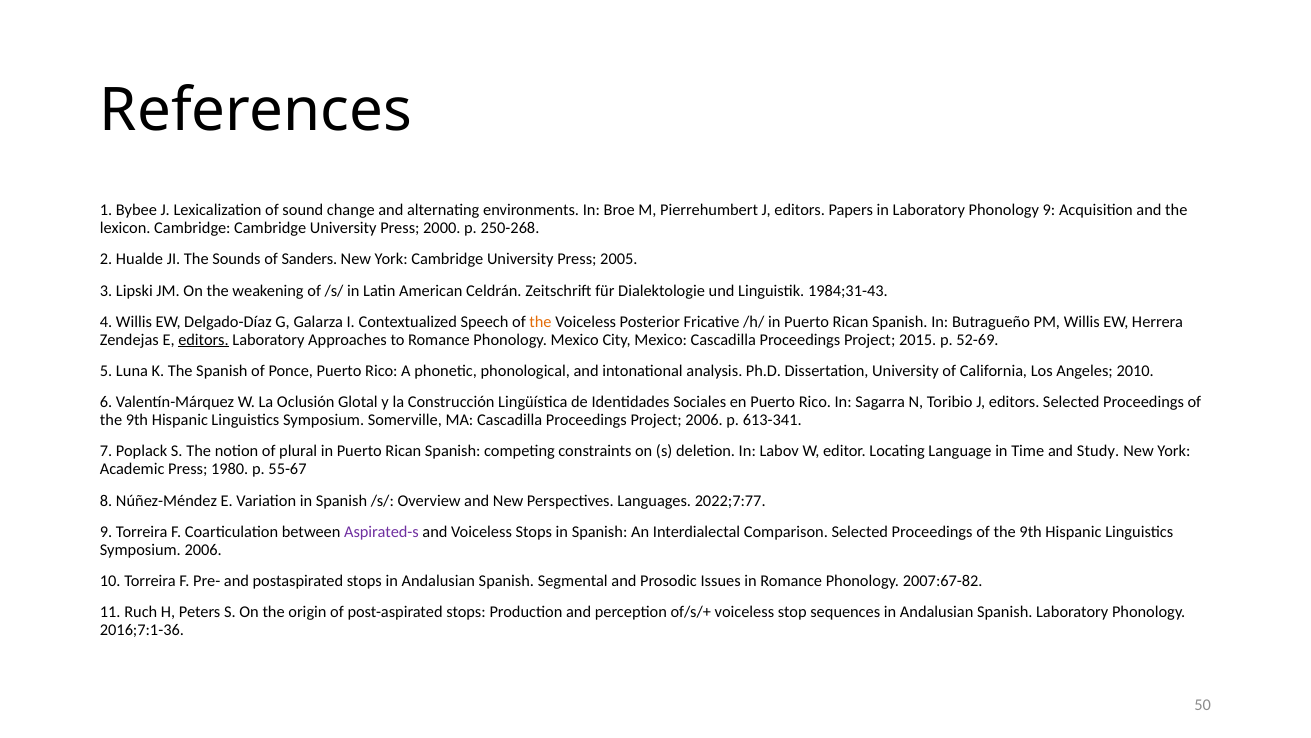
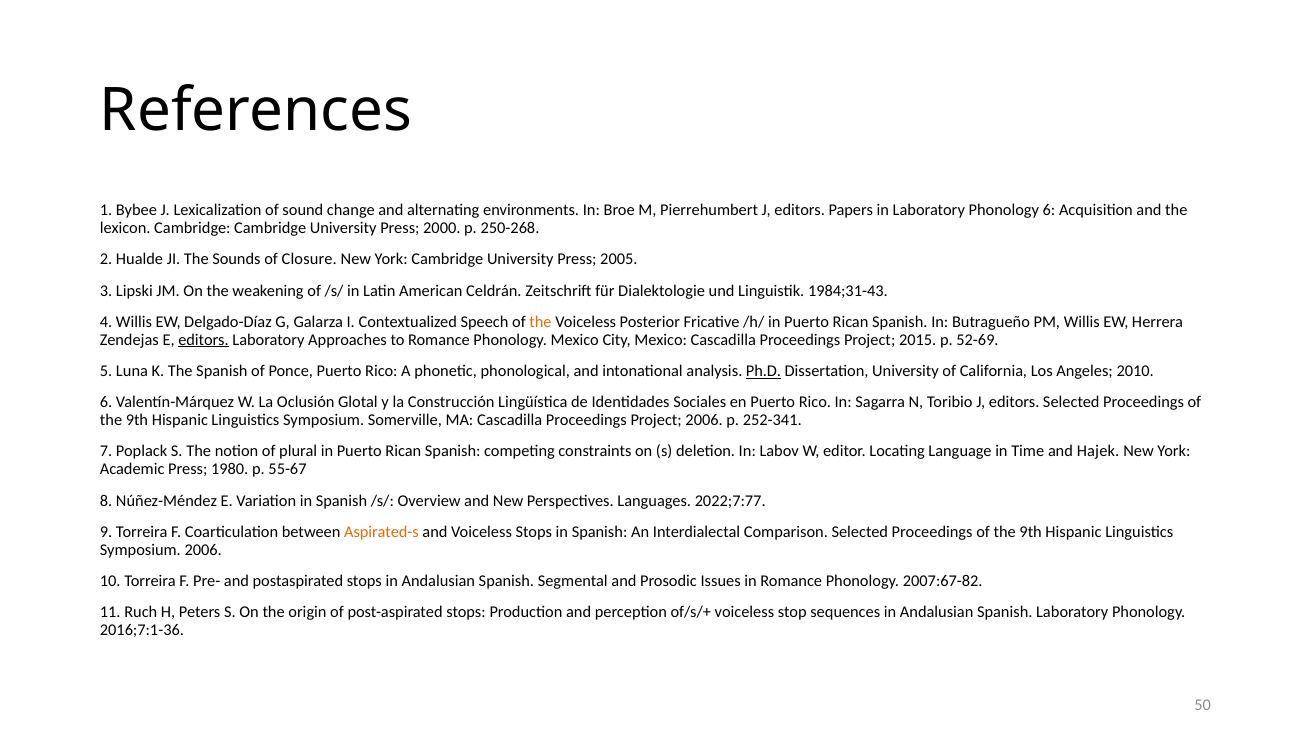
Phonology 9: 9 -> 6
Sanders: Sanders -> Closure
Ph.D underline: none -> present
613-341: 613-341 -> 252-341
Study: Study -> Hajek
Aspirated-s colour: purple -> orange
